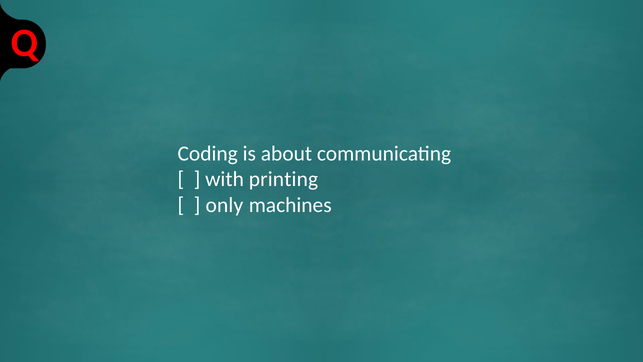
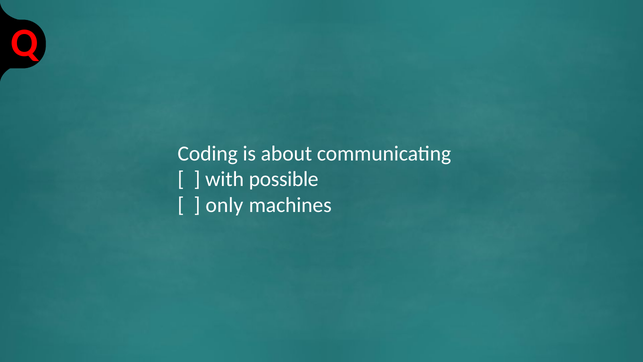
printing: printing -> possible
